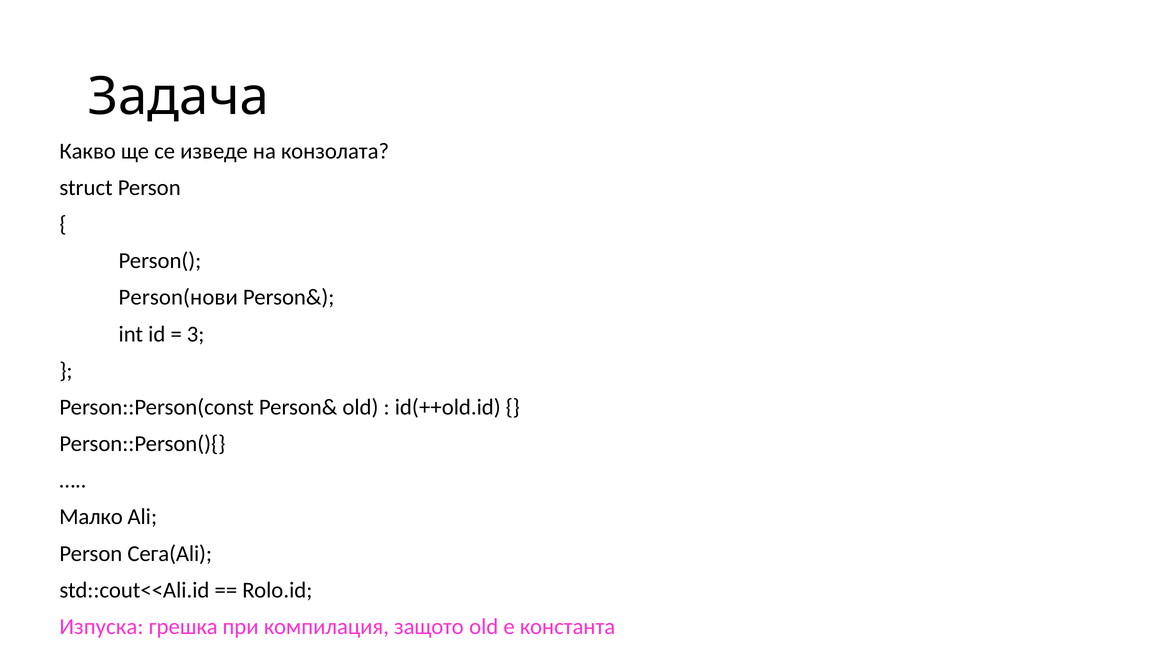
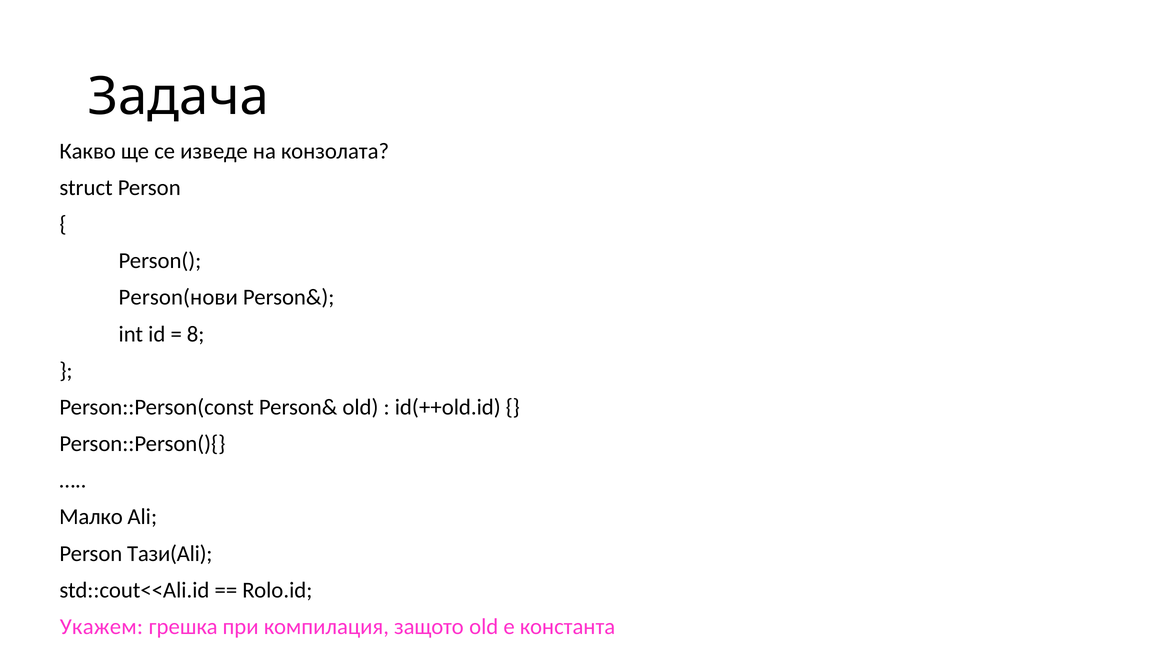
3: 3 -> 8
Сега(Ali: Сега(Ali -> Тази(Ali
Изпуска: Изпуска -> Укажем
